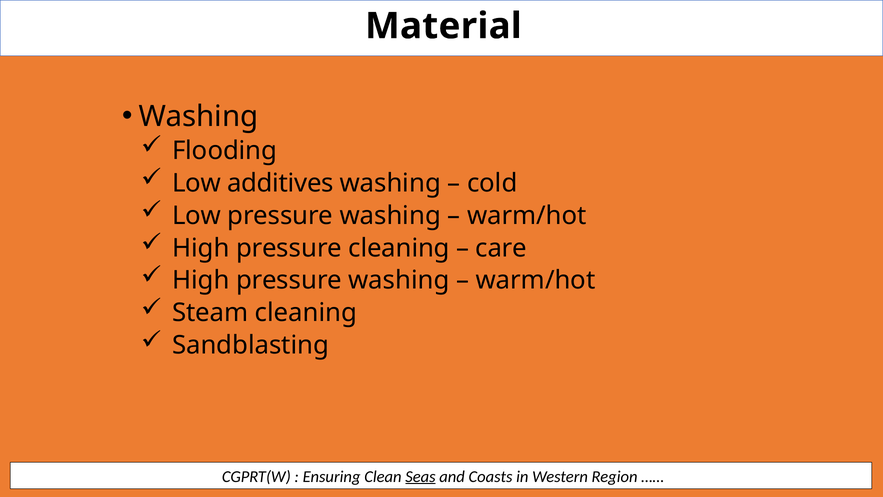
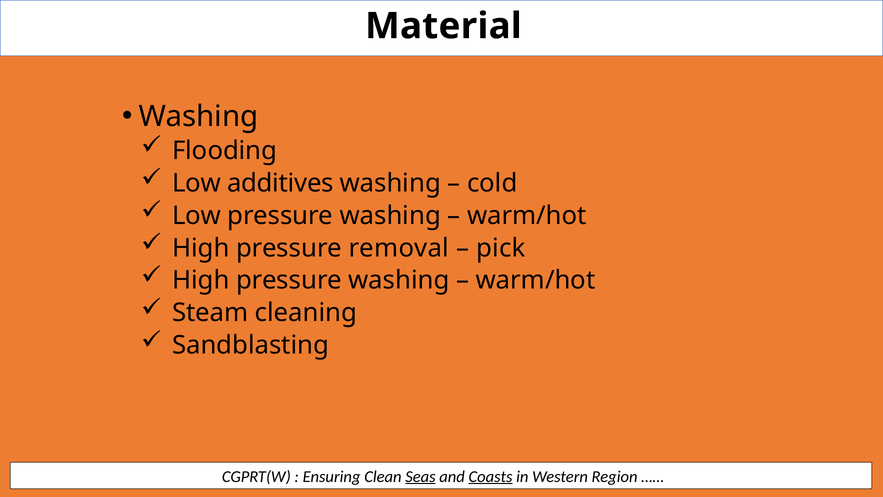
pressure cleaning: cleaning -> removal
care: care -> pick
Coasts underline: none -> present
